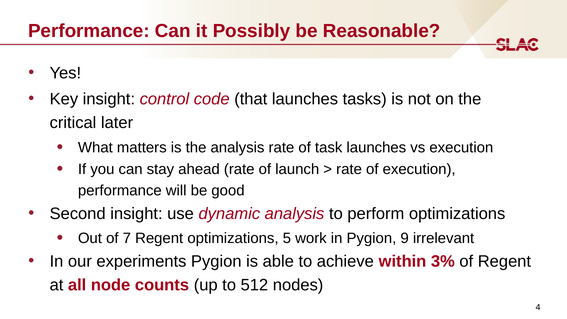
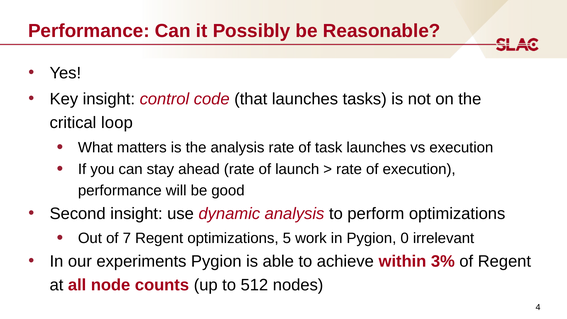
later: later -> loop
9: 9 -> 0
